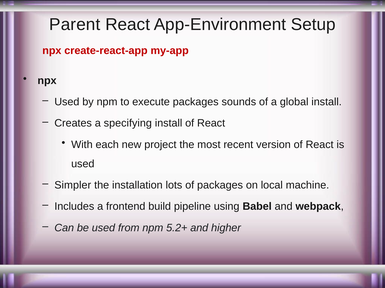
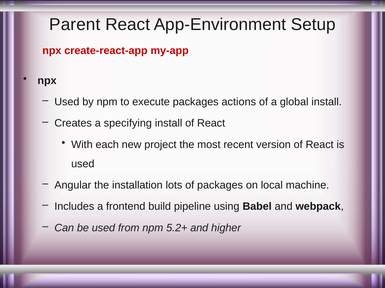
sounds: sounds -> actions
Simpler: Simpler -> Angular
